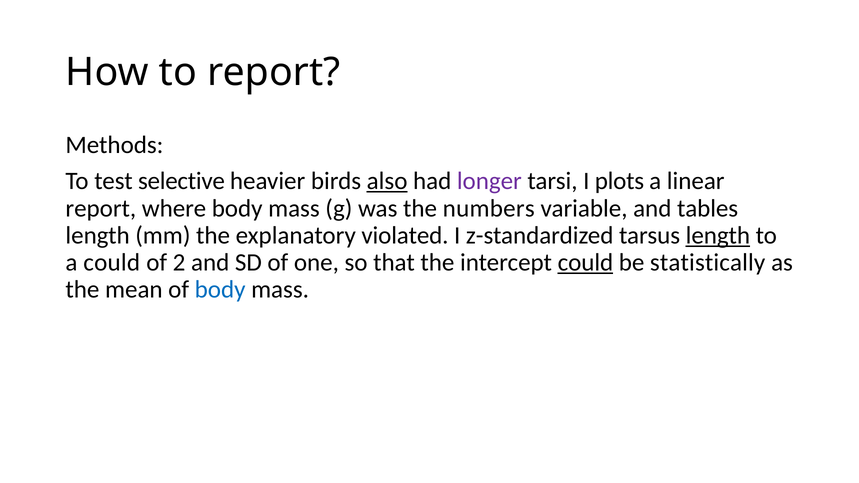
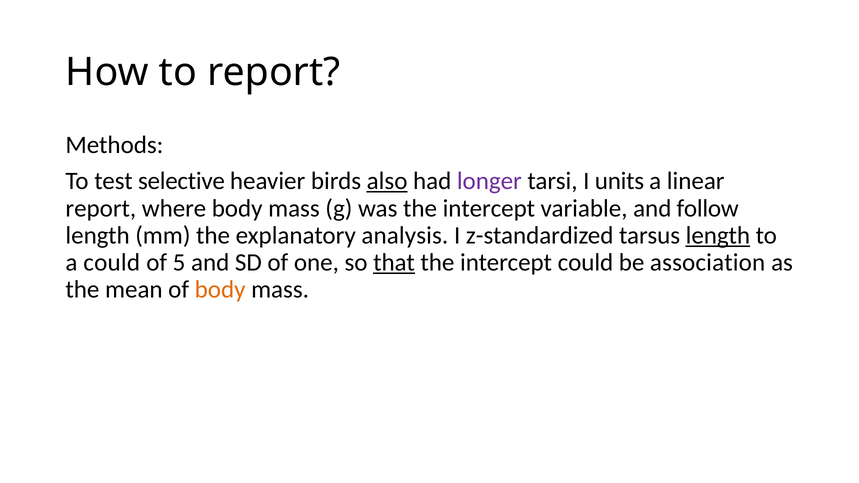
I plots: plots -> units
was the numbers: numbers -> intercept
and tables: tables -> follow
explanatory violated: violated -> analysis
2: 2 -> 5
that at (394, 262) underline: none -> present
could at (585, 262) underline: present -> none
be statistically: statistically -> association
body at (220, 290) colour: blue -> orange
